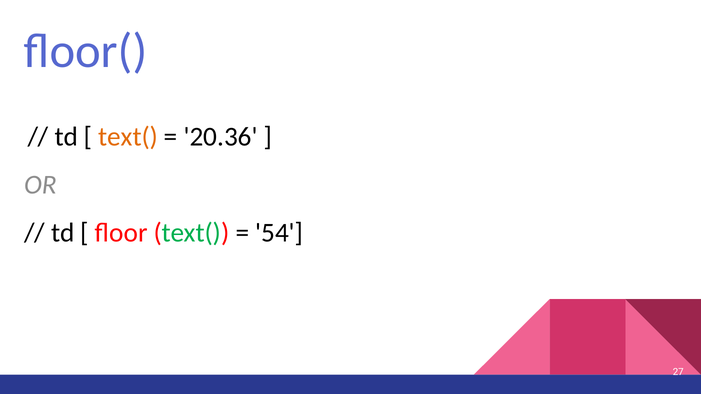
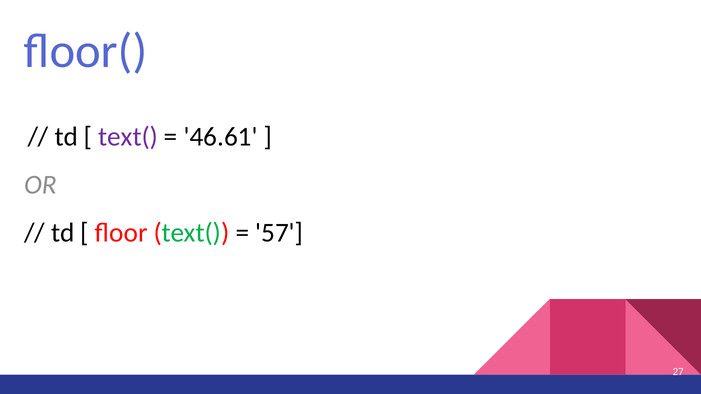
text( at (128, 137) colour: orange -> purple
20.36: 20.36 -> 46.61
54: 54 -> 57
